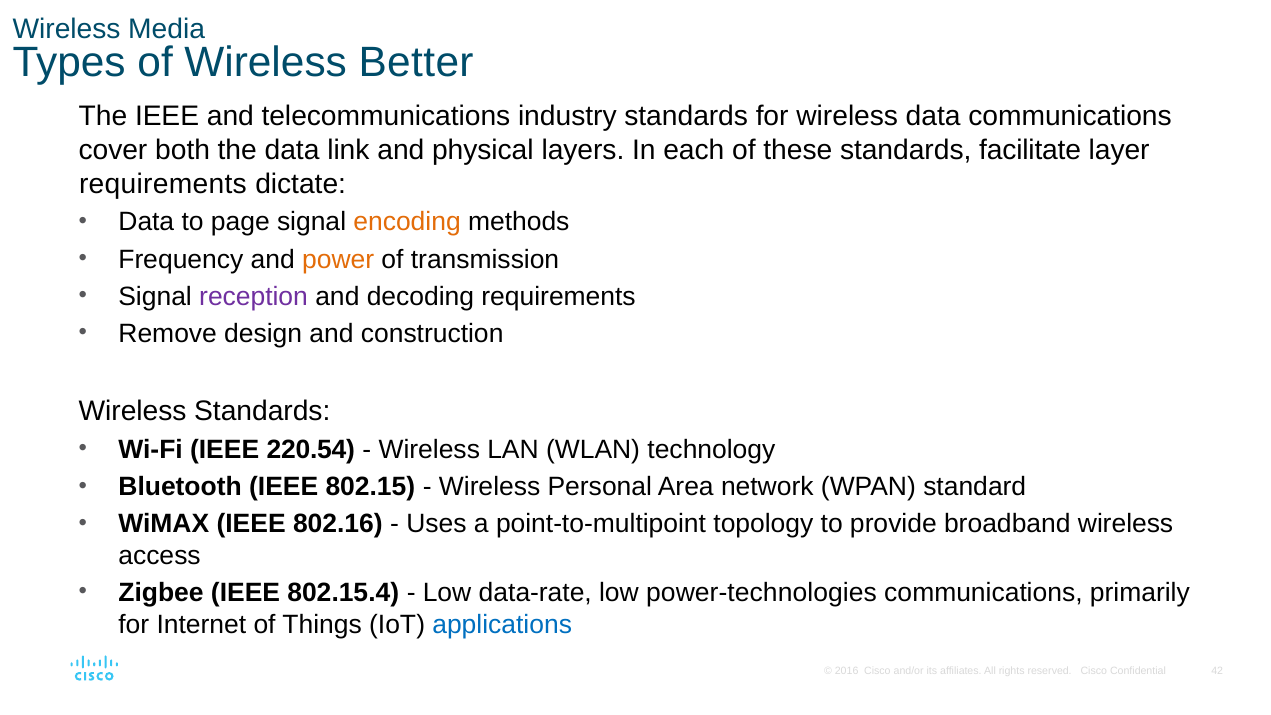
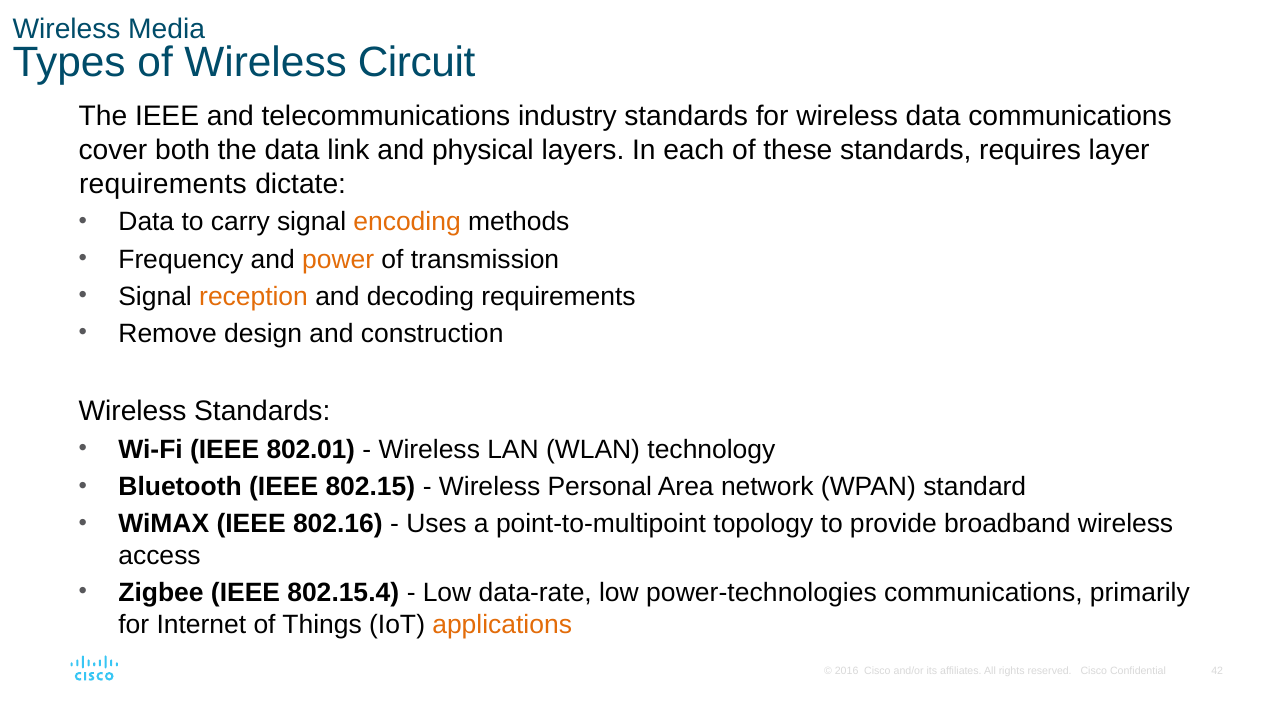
Better: Better -> Circuit
facilitate: facilitate -> requires
page: page -> carry
reception colour: purple -> orange
220.54: 220.54 -> 802.01
applications colour: blue -> orange
